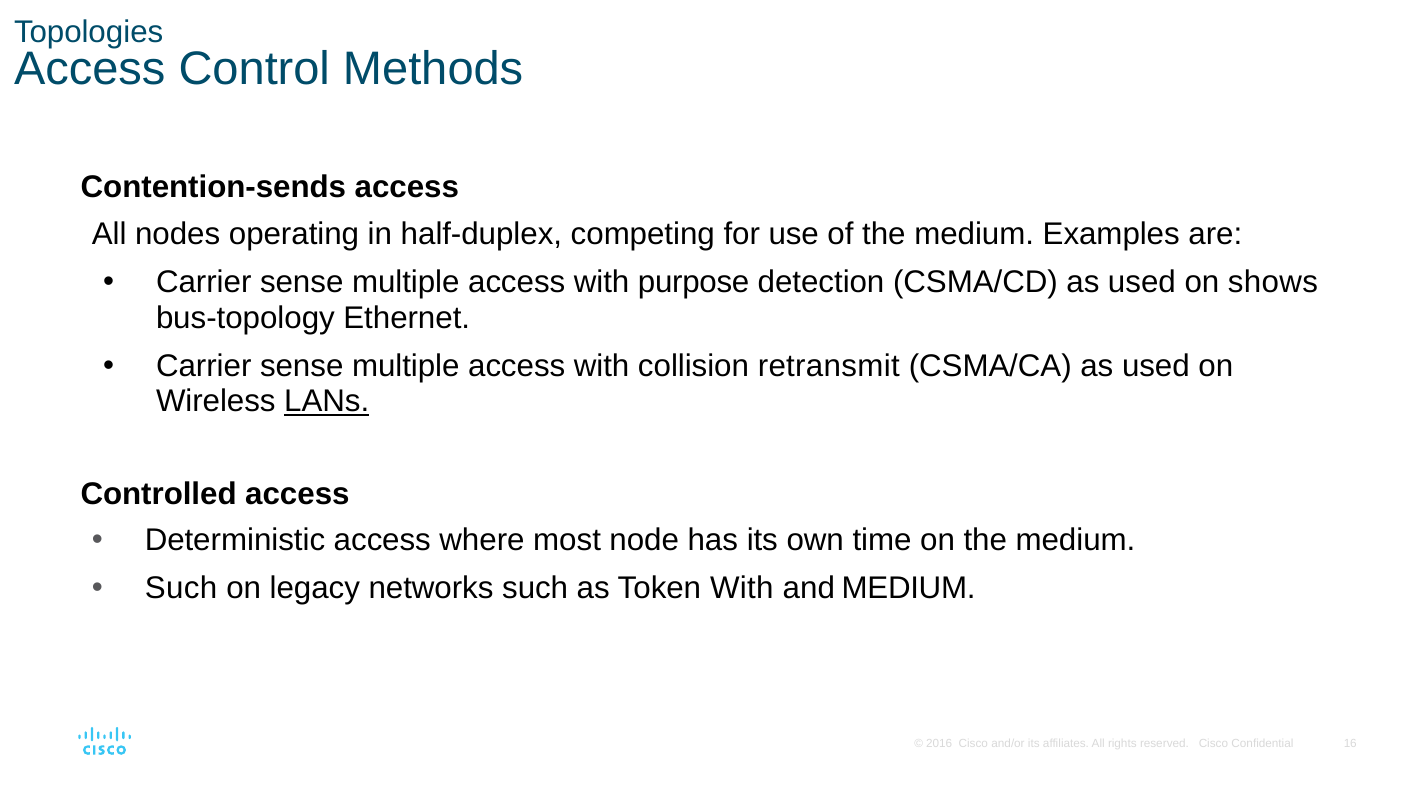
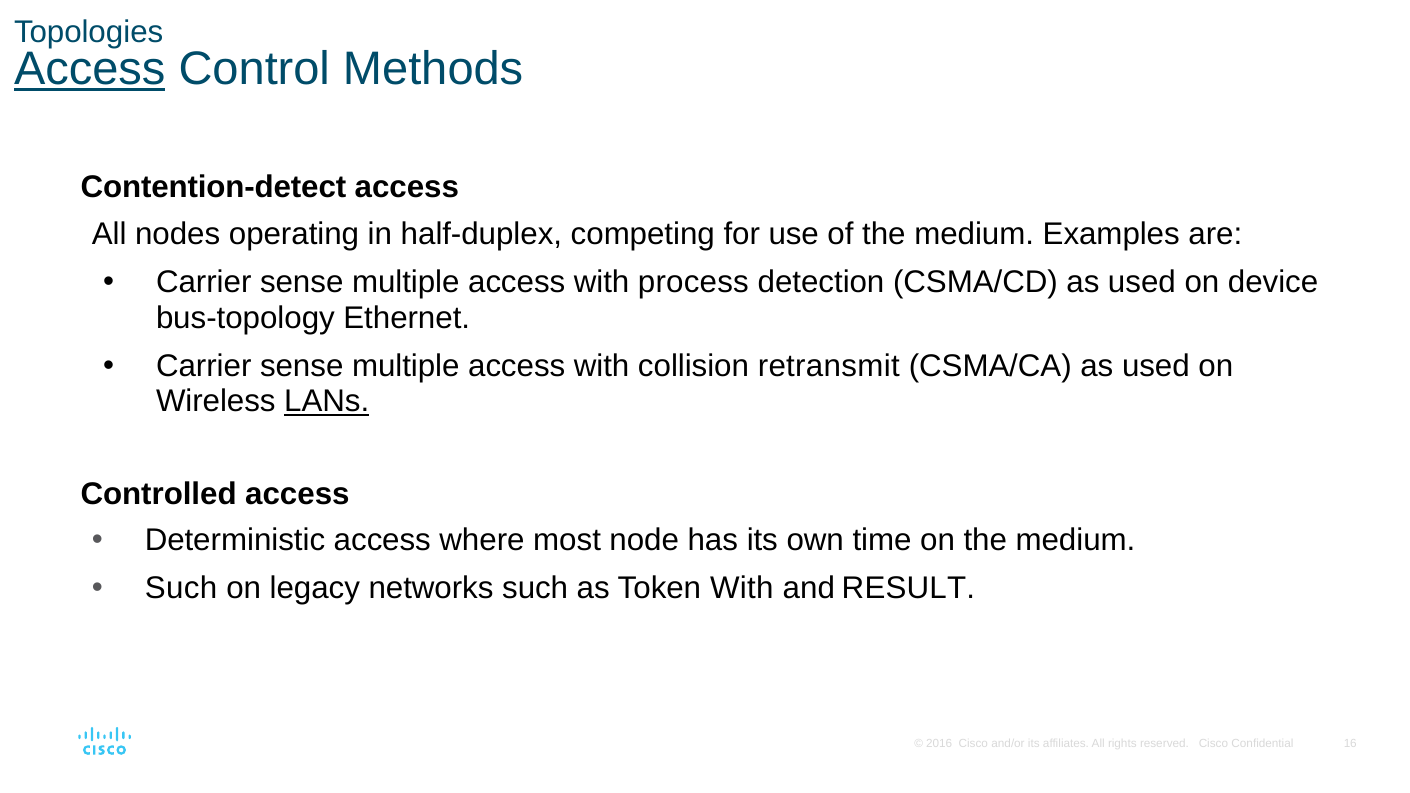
Access at (90, 69) underline: none -> present
Contention-sends: Contention-sends -> Contention-detect
purpose: purpose -> process
shows: shows -> device
and MEDIUM: MEDIUM -> RESULT
